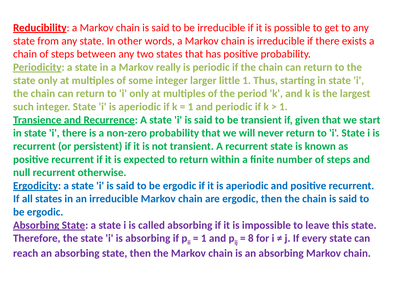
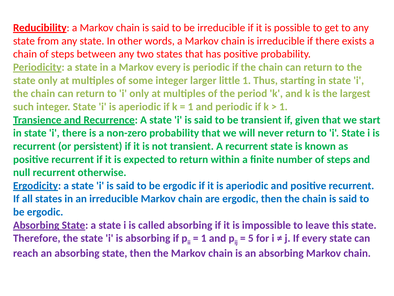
Markov really: really -> every
8: 8 -> 5
